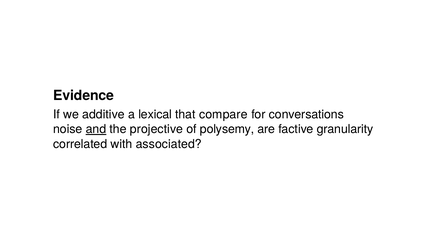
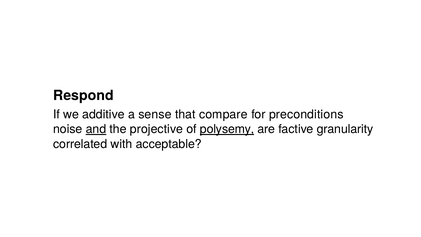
Evidence: Evidence -> Respond
lexical: lexical -> sense
conversations: conversations -> preconditions
polysemy underline: none -> present
associated: associated -> acceptable
